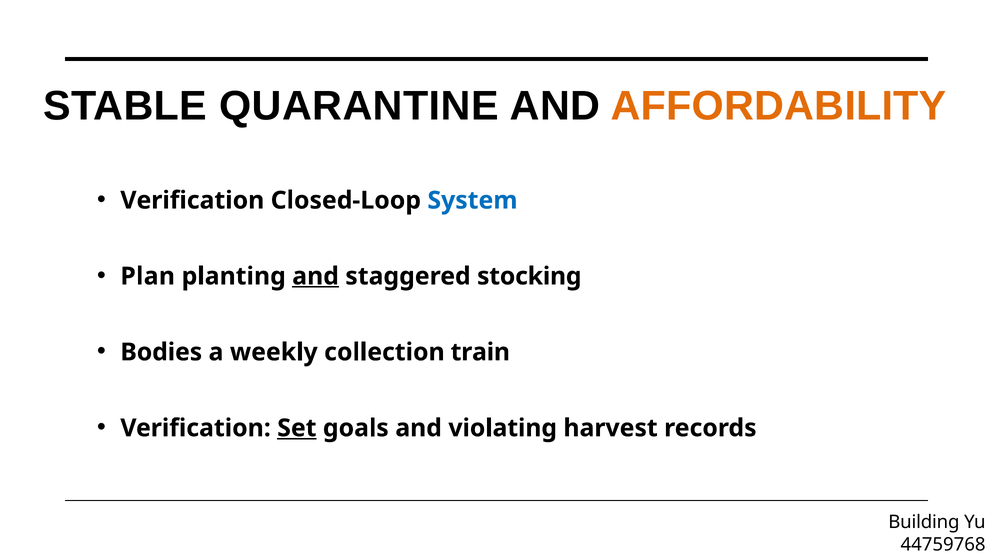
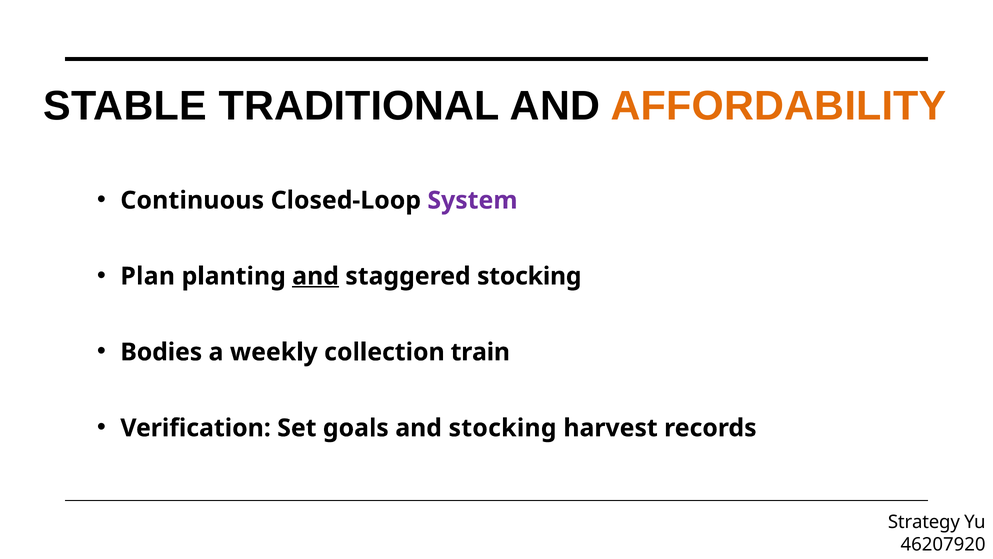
QUARANTINE: QUARANTINE -> TRADITIONAL
Verification at (192, 200): Verification -> Continuous
System colour: blue -> purple
Set underline: present -> none
and violating: violating -> stocking
Building: Building -> Strategy
44759768: 44759768 -> 46207920
